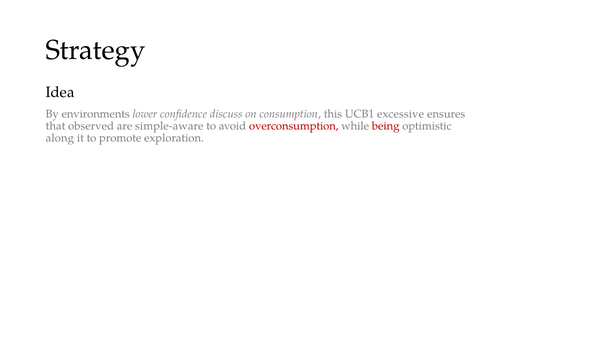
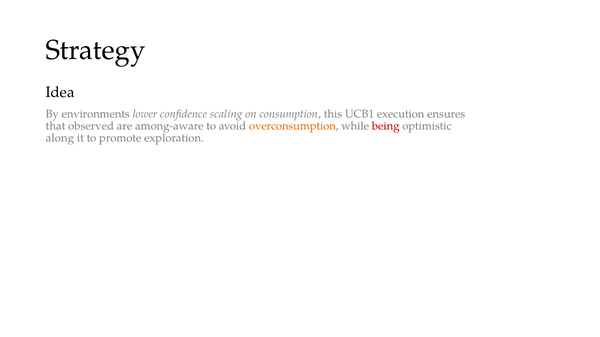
discuss: discuss -> scaling
excessive: excessive -> execution
simple-aware: simple-aware -> among-aware
overconsumption colour: red -> orange
